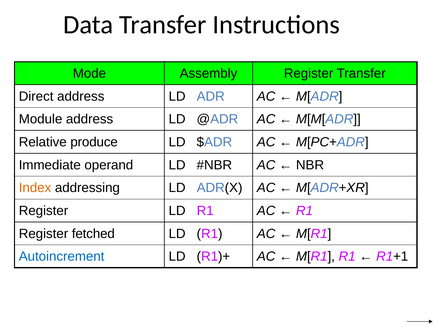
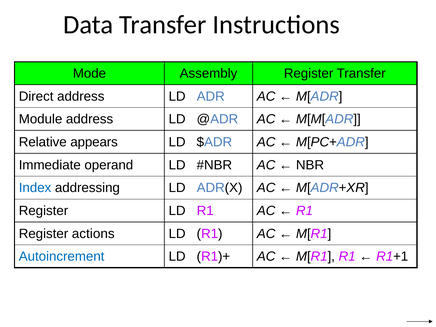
produce: produce -> appears
Index colour: orange -> blue
fetched: fetched -> actions
